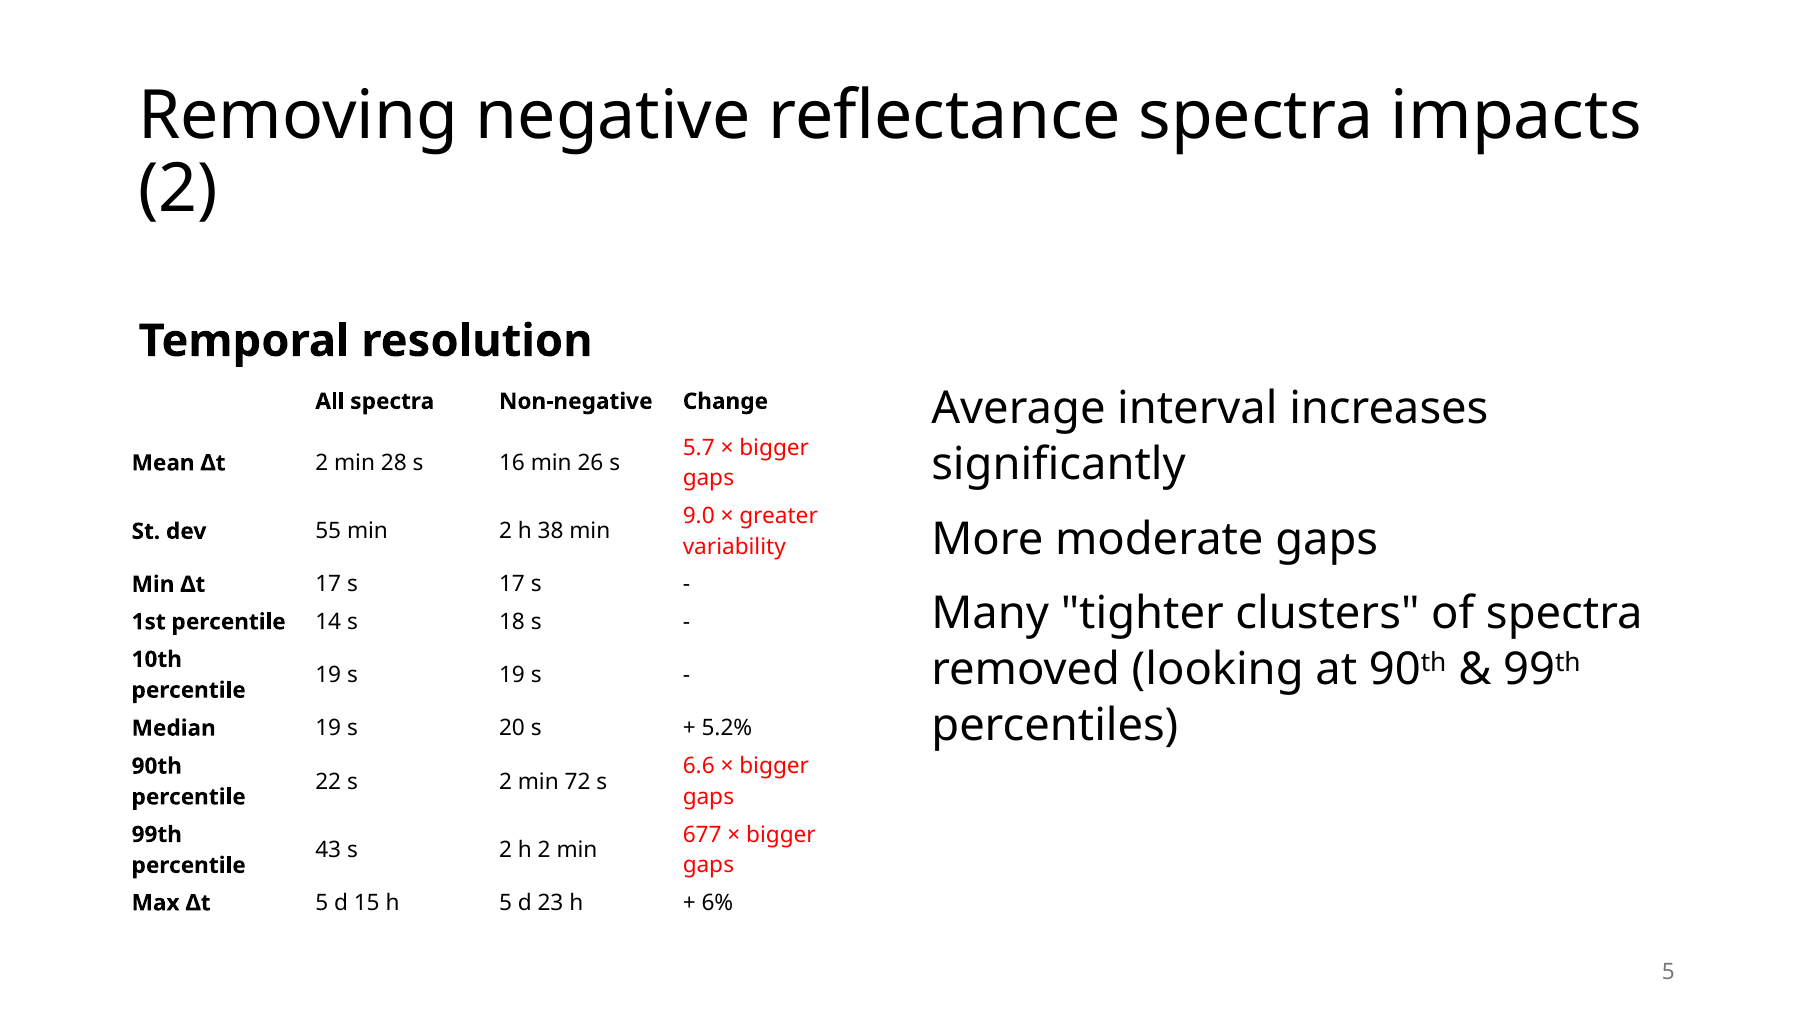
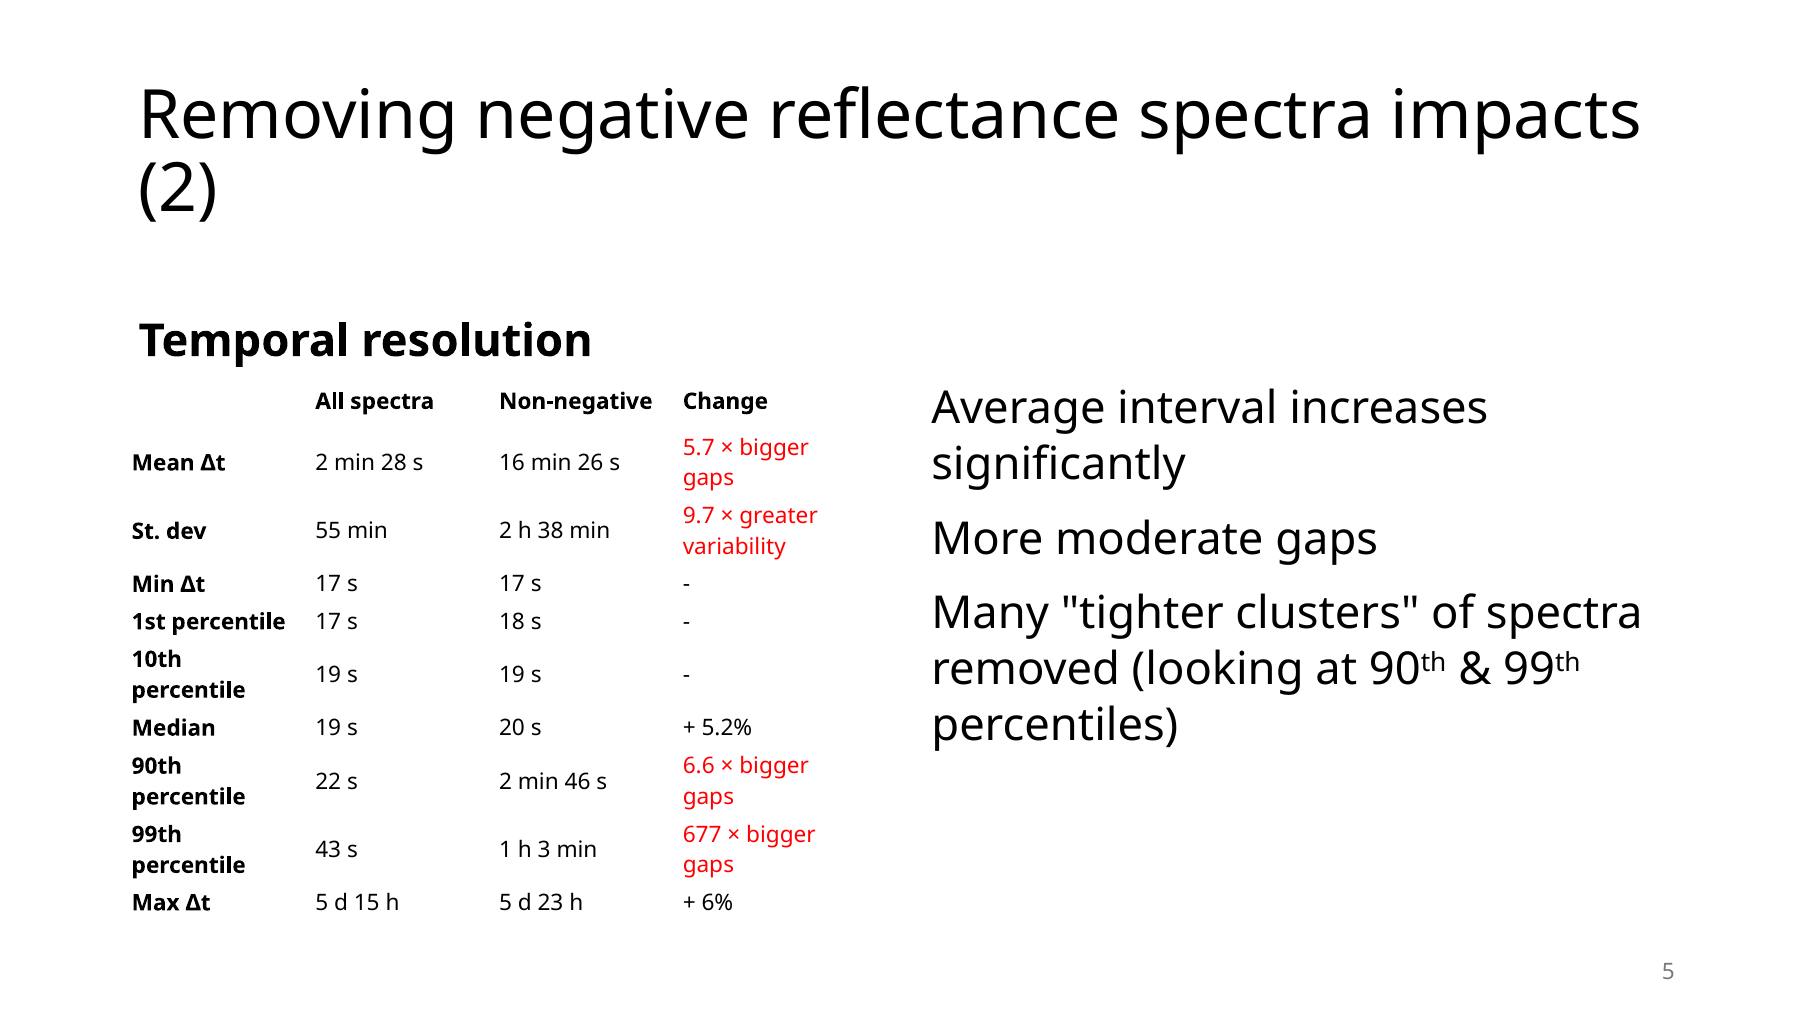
9.0: 9.0 -> 9.7
percentile 14: 14 -> 17
72: 72 -> 46
43 s 2: 2 -> 1
h 2: 2 -> 3
